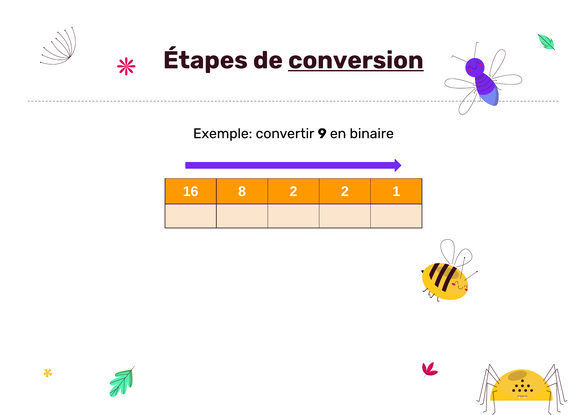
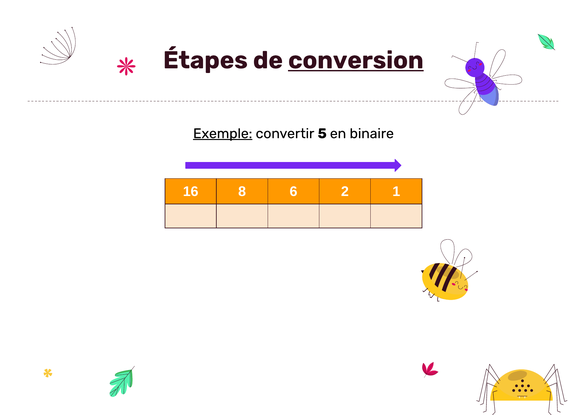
Exemple underline: none -> present
9: 9 -> 5
8 2: 2 -> 6
